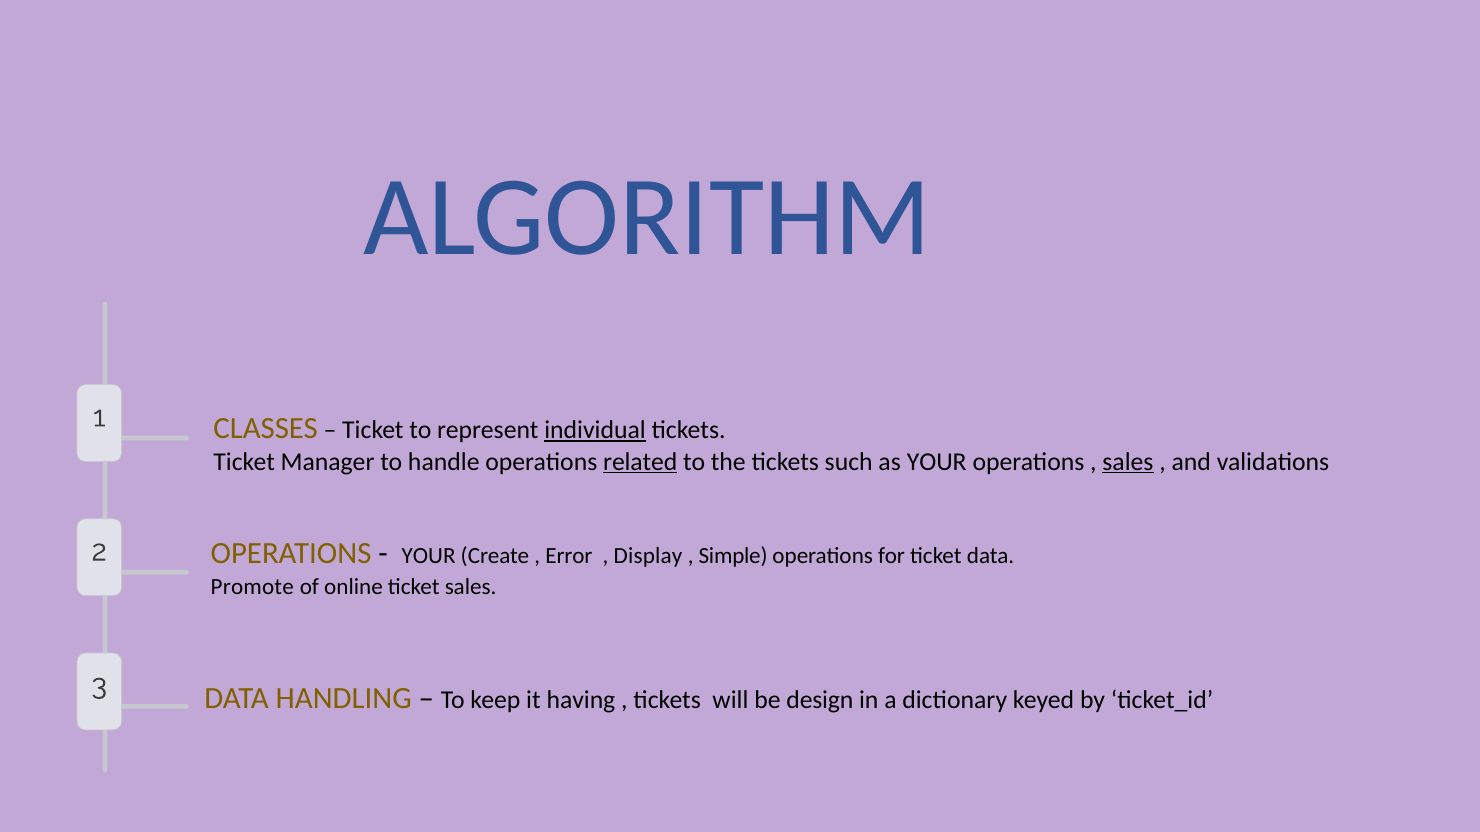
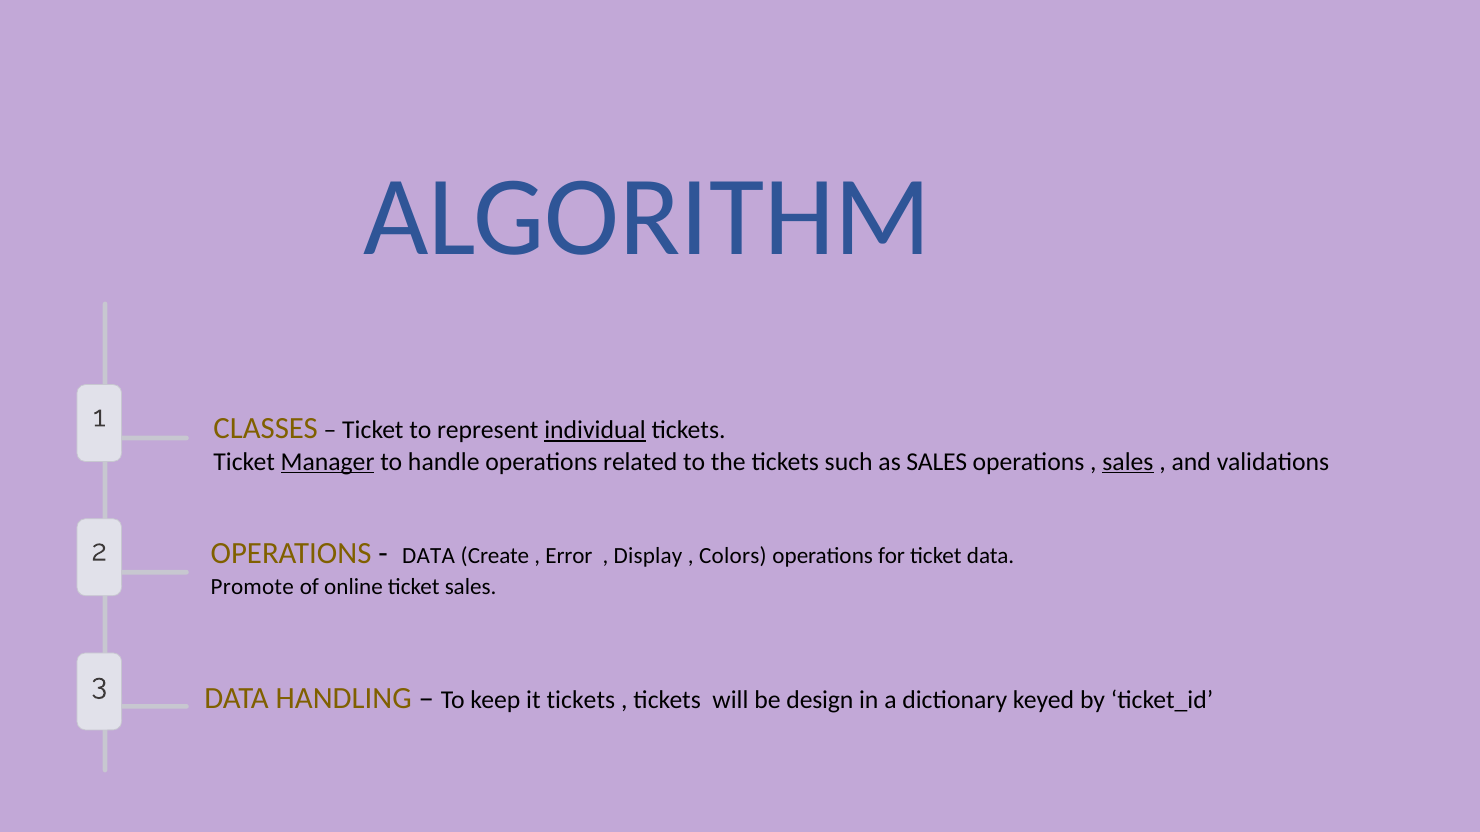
Manager underline: none -> present
related underline: present -> none
as YOUR: YOUR -> SALES
YOUR at (429, 556): YOUR -> DATA
Simple: Simple -> Colors
it having: having -> tickets
